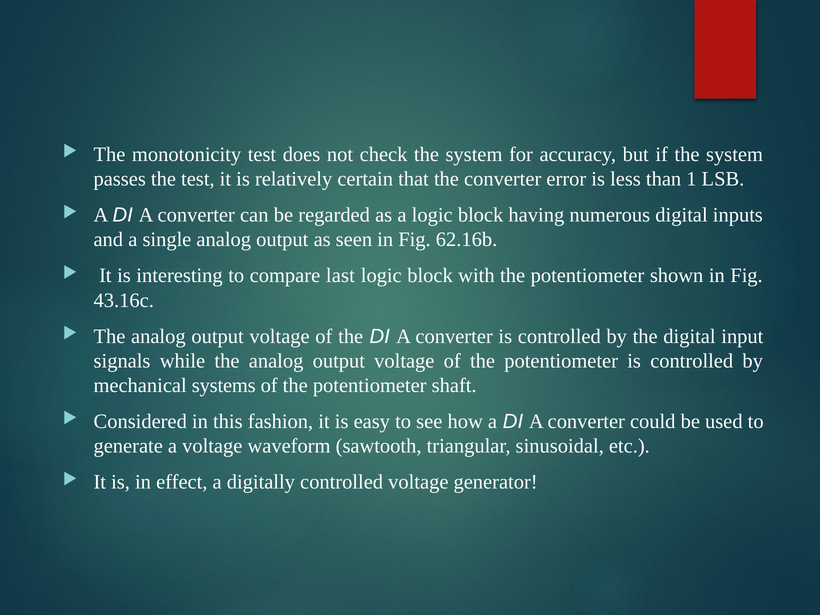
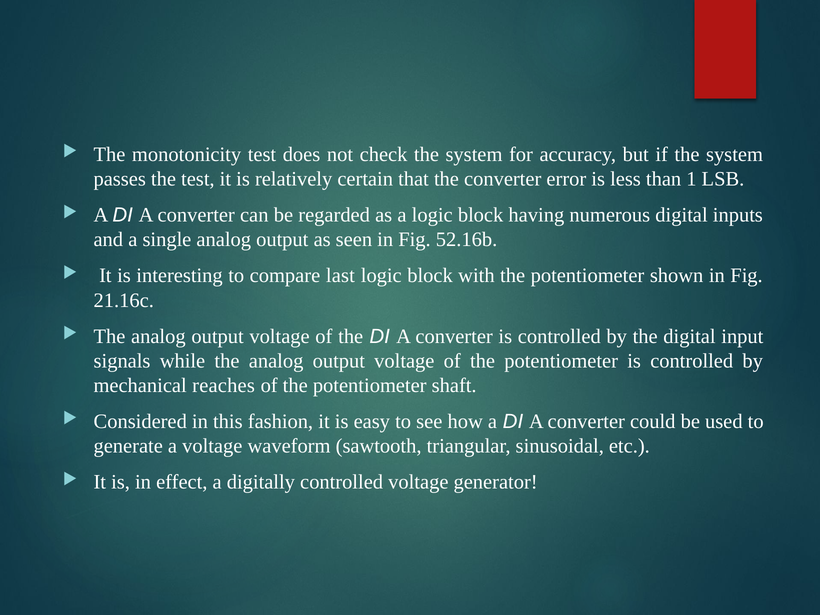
62.16b: 62.16b -> 52.16b
43.16c: 43.16c -> 21.16c
systems: systems -> reaches
